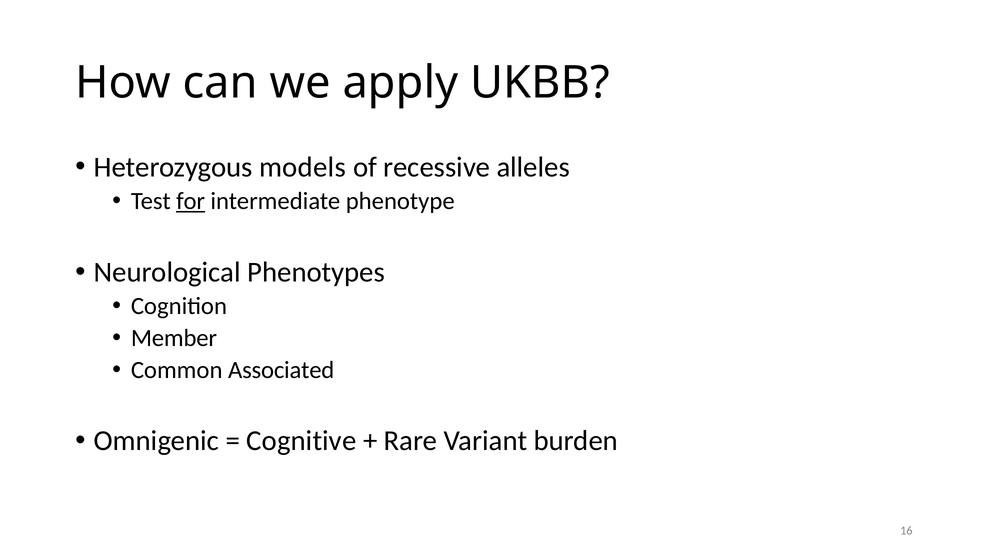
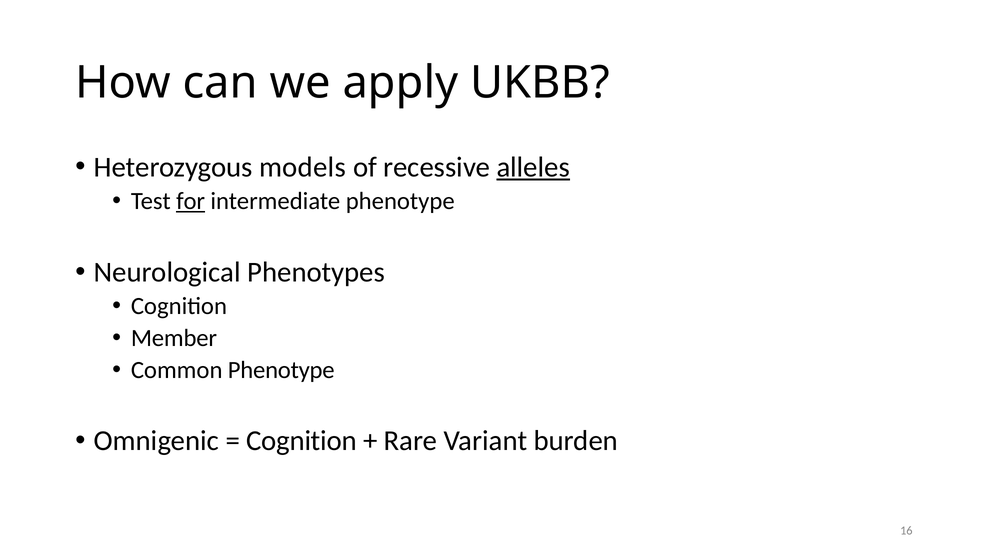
alleles underline: none -> present
Common Associated: Associated -> Phenotype
Cognitive at (301, 441): Cognitive -> Cognition
